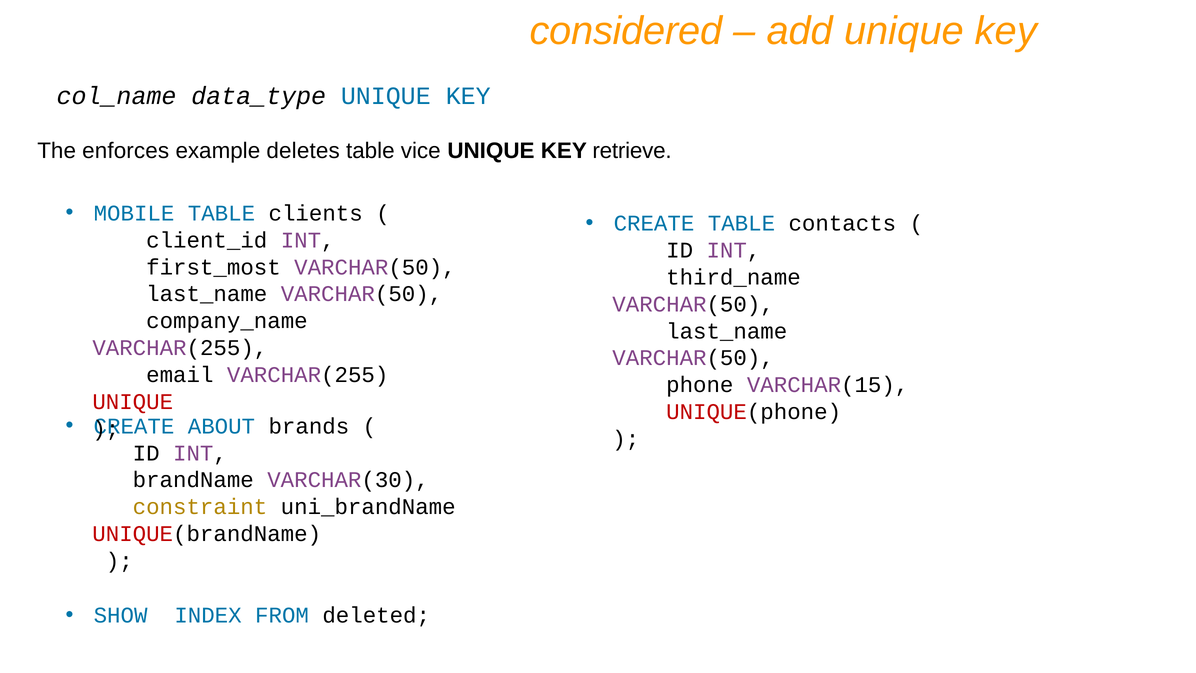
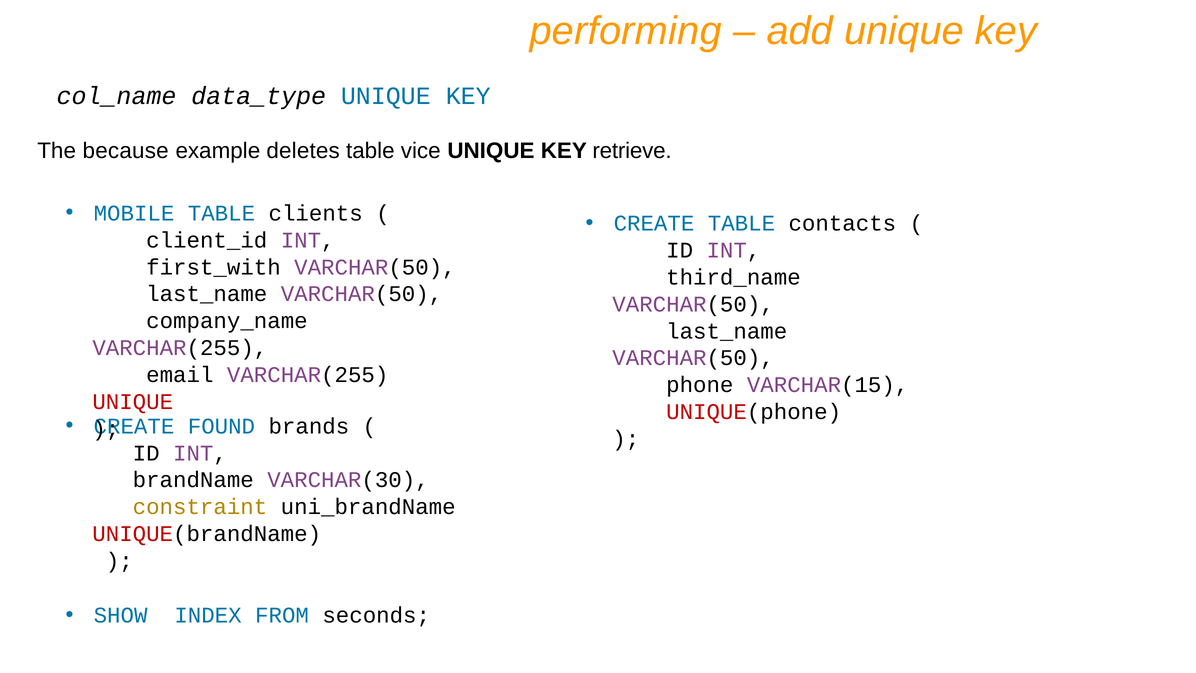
considered: considered -> performing
enforces: enforces -> because
first_most: first_most -> first_with
ABOUT: ABOUT -> FOUND
deleted: deleted -> seconds
